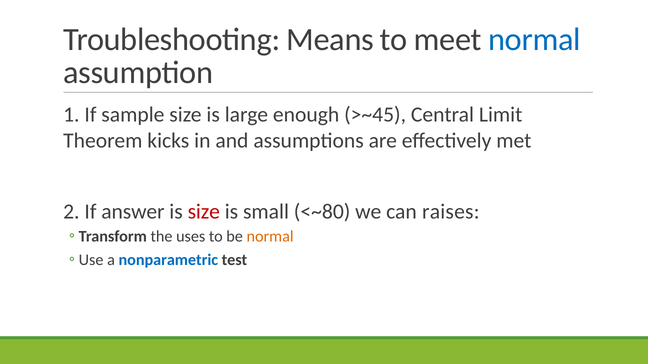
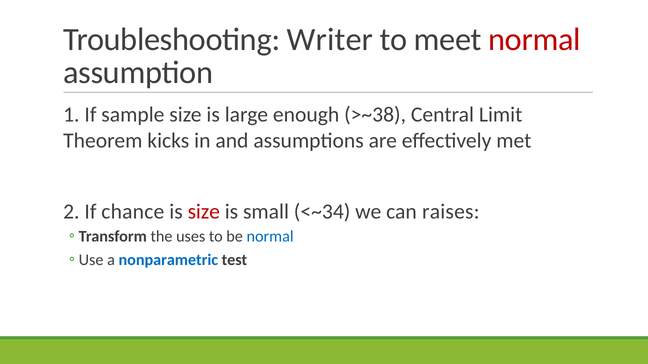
Means: Means -> Writer
normal at (535, 40) colour: blue -> red
>~45: >~45 -> >~38
answer: answer -> chance
<~80: <~80 -> <~34
normal at (270, 237) colour: orange -> blue
